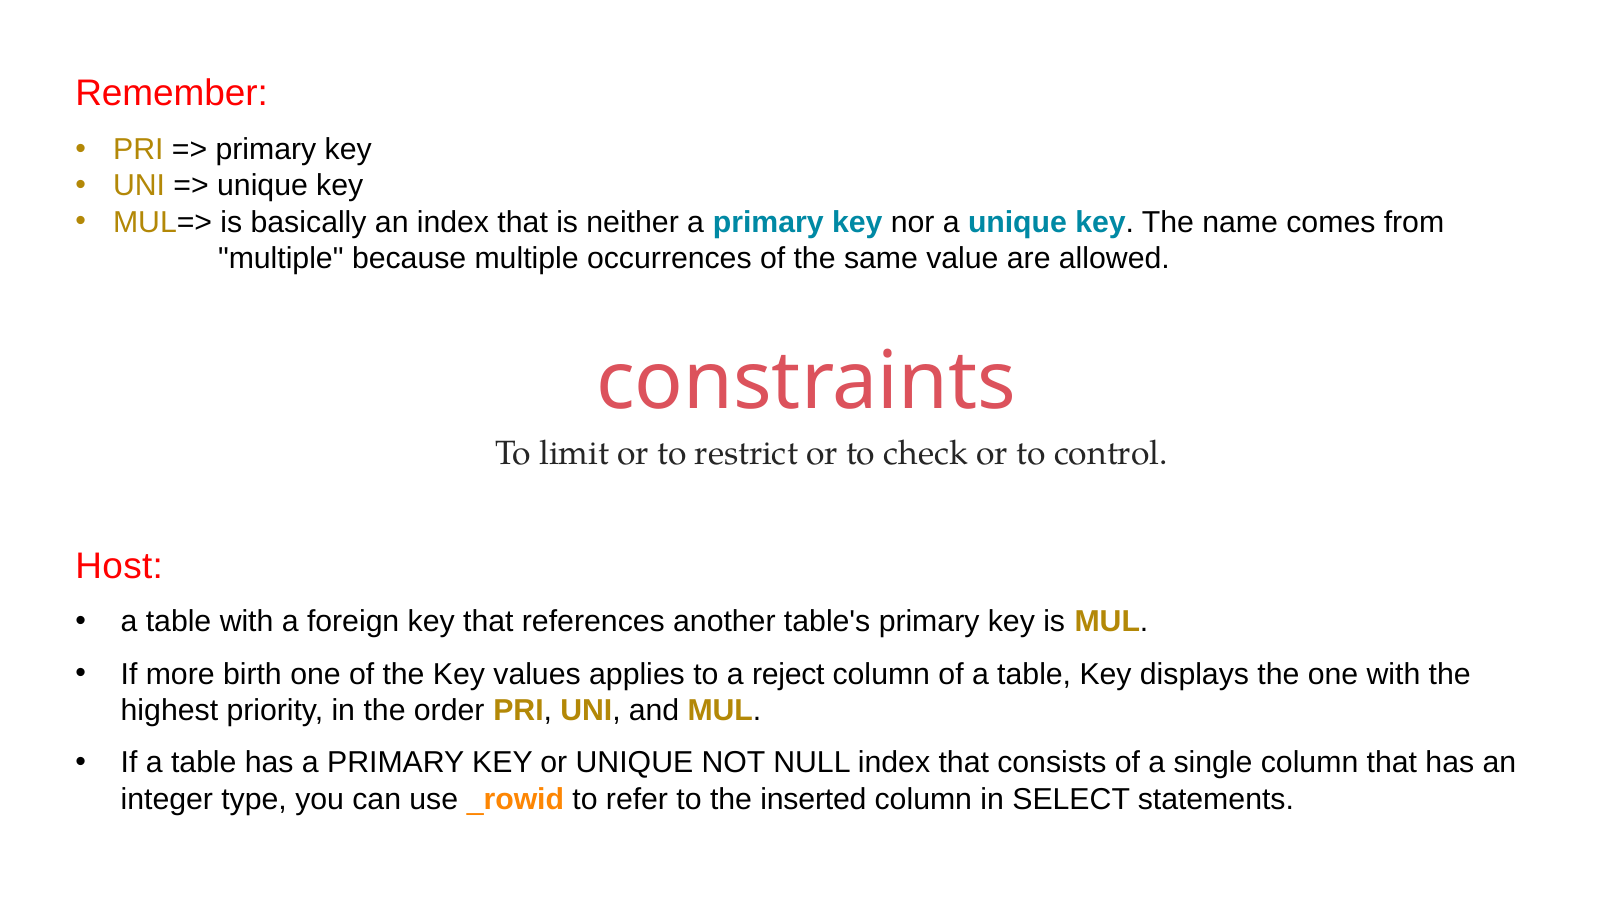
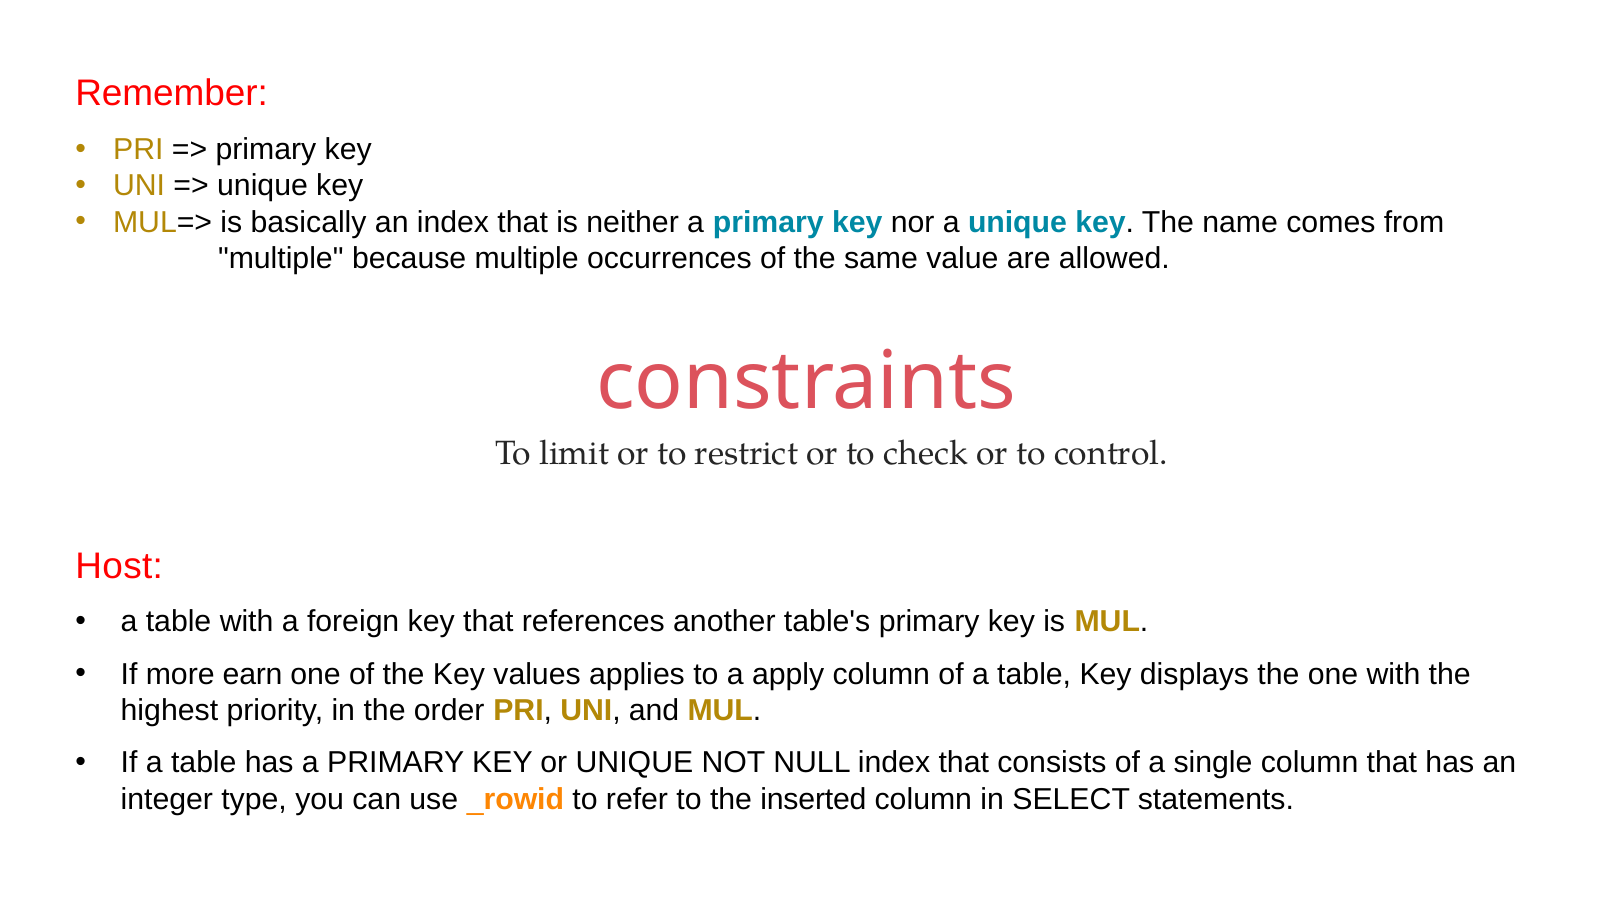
birth: birth -> earn
reject: reject -> apply
